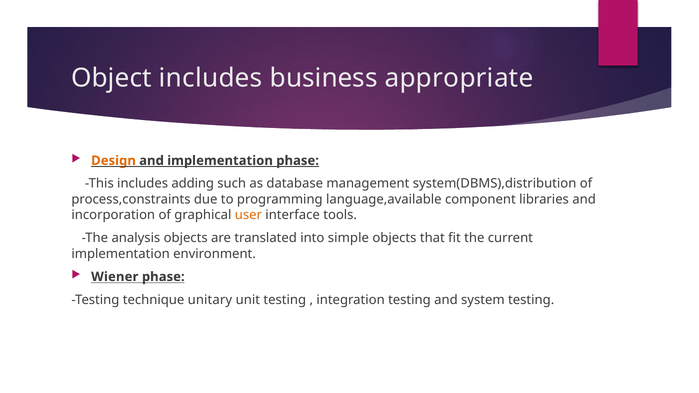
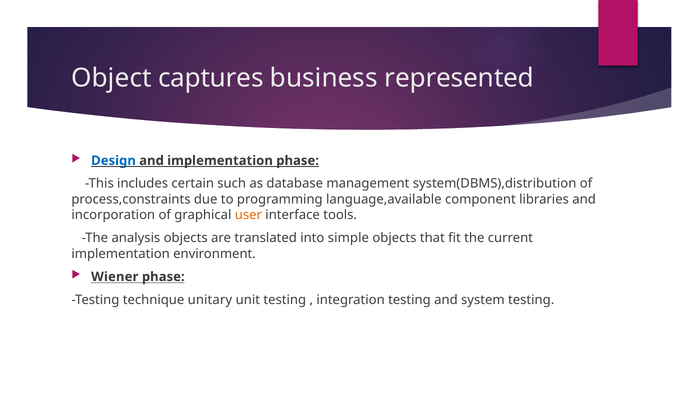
Object includes: includes -> captures
appropriate: appropriate -> represented
Design colour: orange -> blue
adding: adding -> certain
